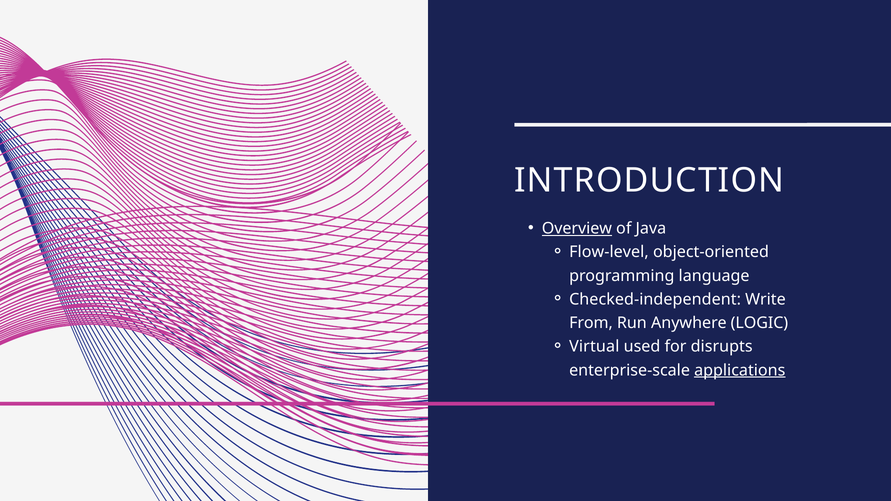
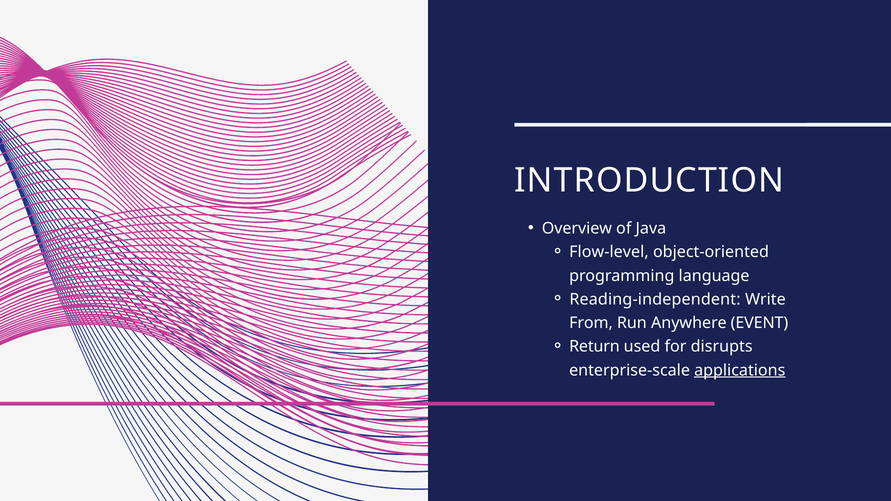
Overview underline: present -> none
Checked-independent: Checked-independent -> Reading-independent
LOGIC: LOGIC -> EVENT
Virtual: Virtual -> Return
